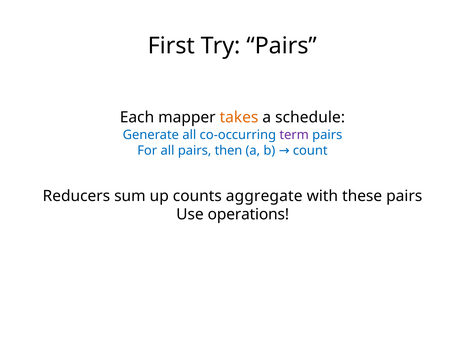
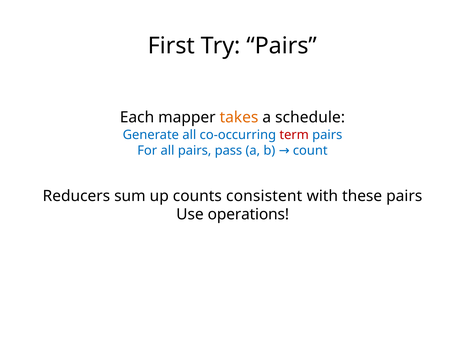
term colour: purple -> red
then: then -> pass
aggregate: aggregate -> consistent
